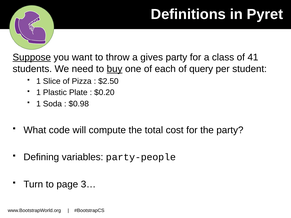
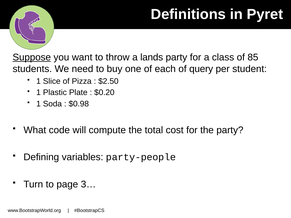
gives: gives -> lands
41: 41 -> 85
buy underline: present -> none
